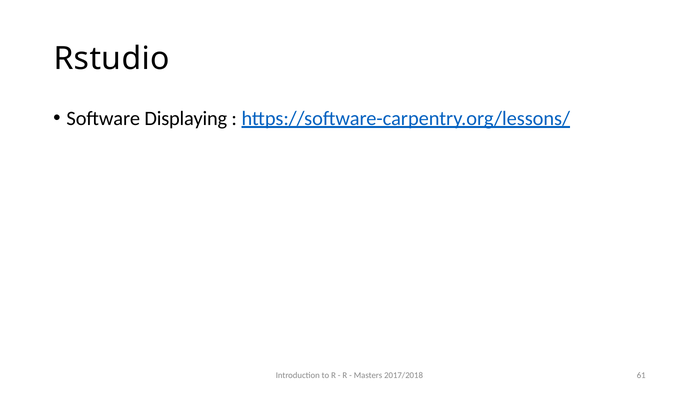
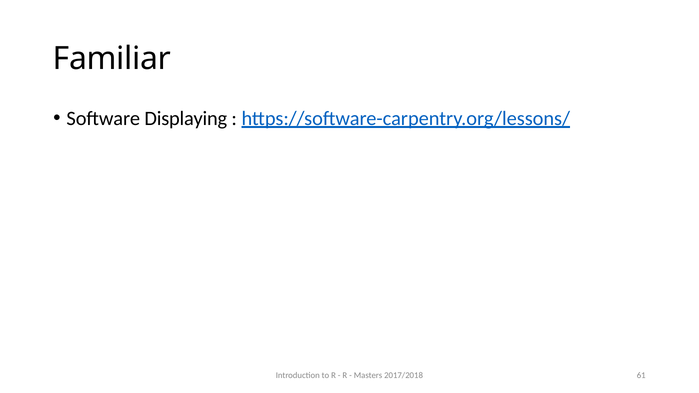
Rstudio: Rstudio -> Familiar
